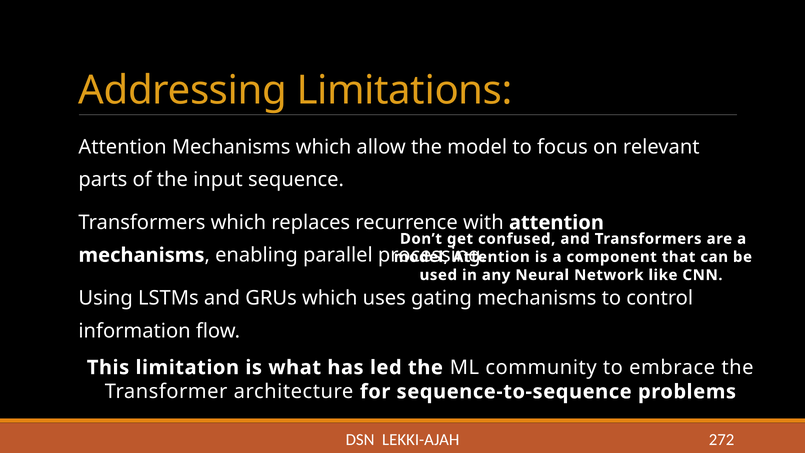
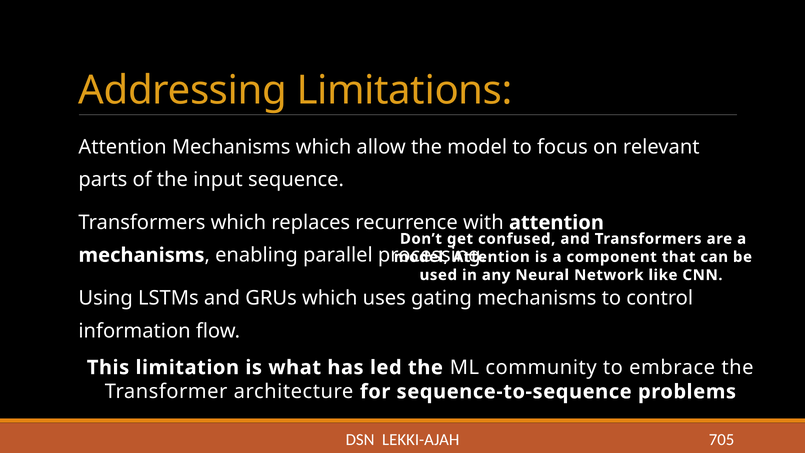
272: 272 -> 705
